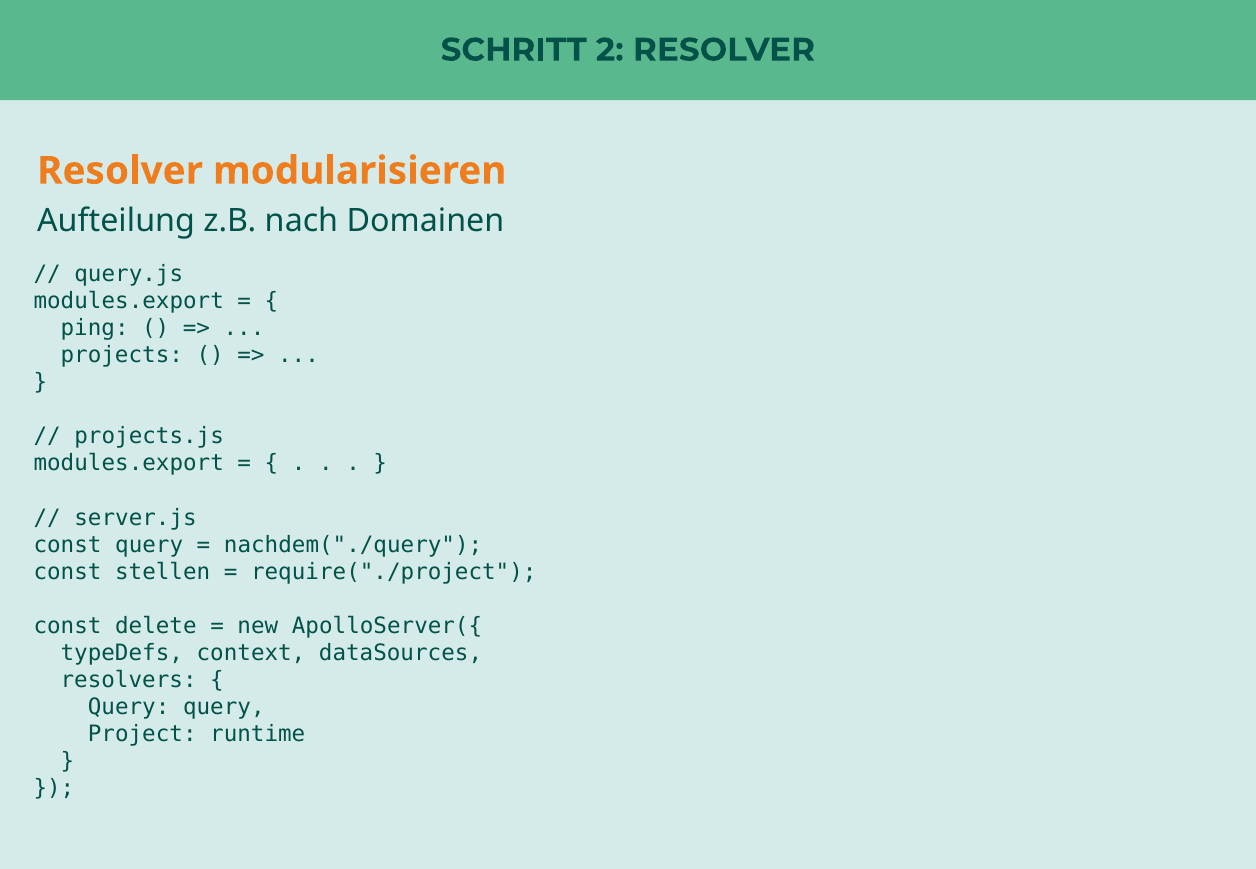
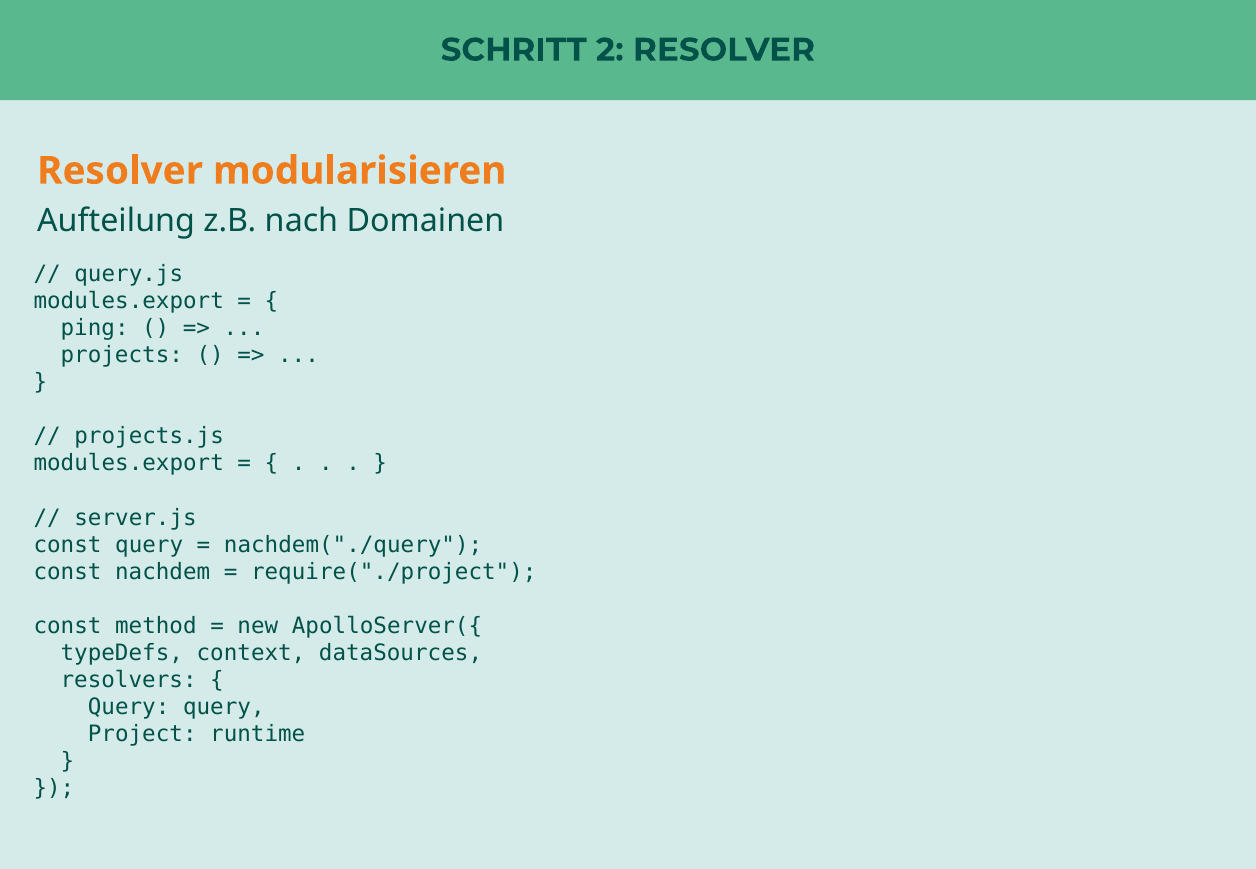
stellen: stellen -> nachdem
delete: delete -> method
